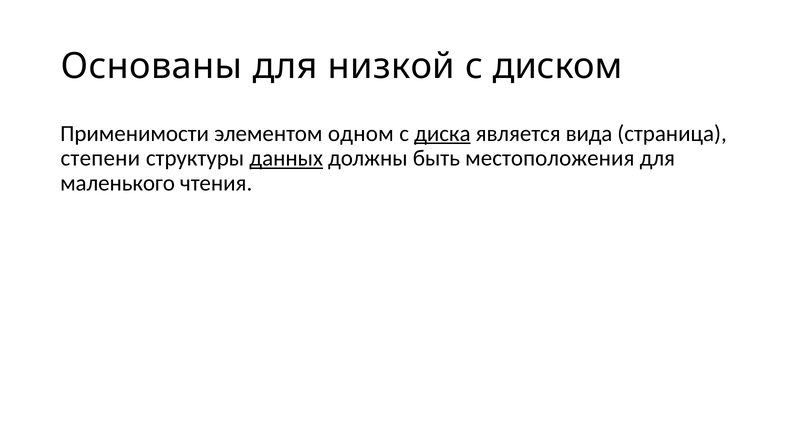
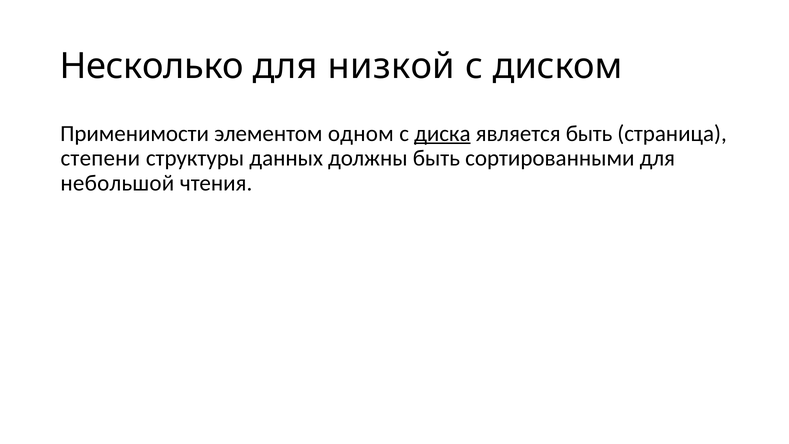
Основаны: Основаны -> Несколько
является вида: вида -> быть
данных underline: present -> none
местоположения: местоположения -> сортированными
маленького: маленького -> небольшой
